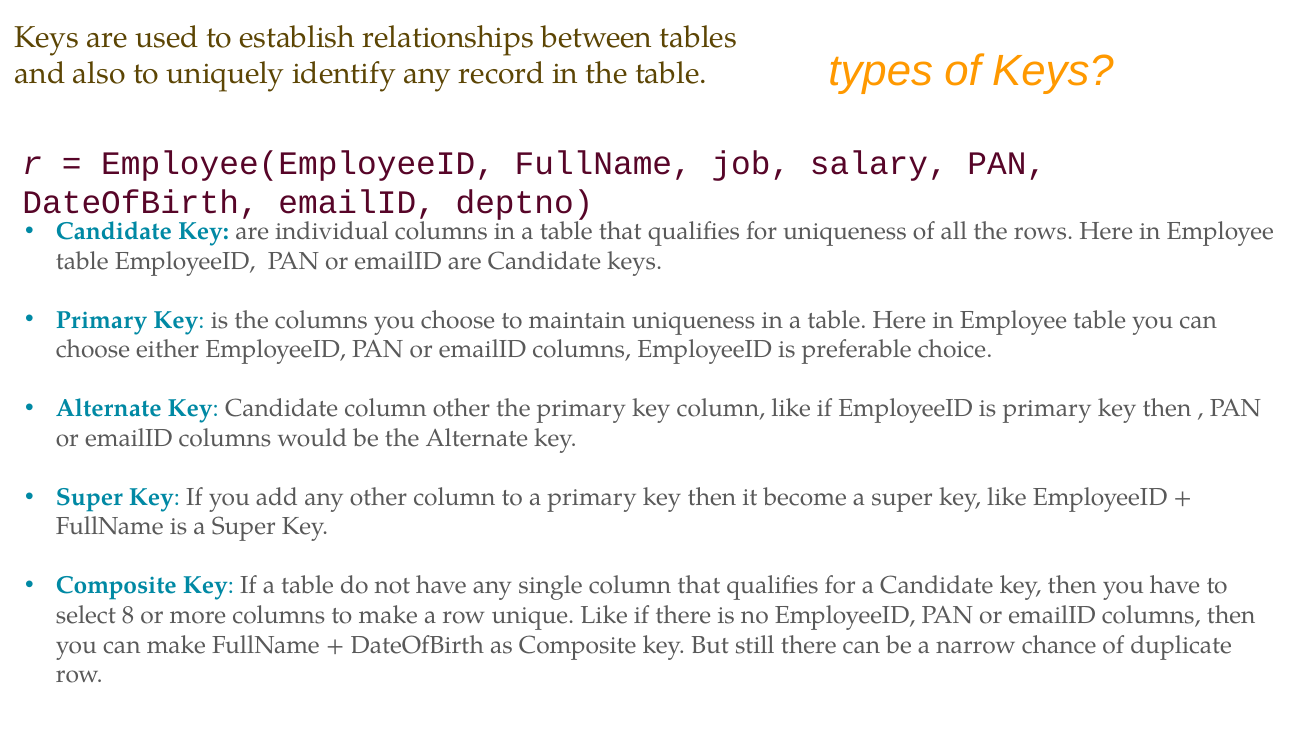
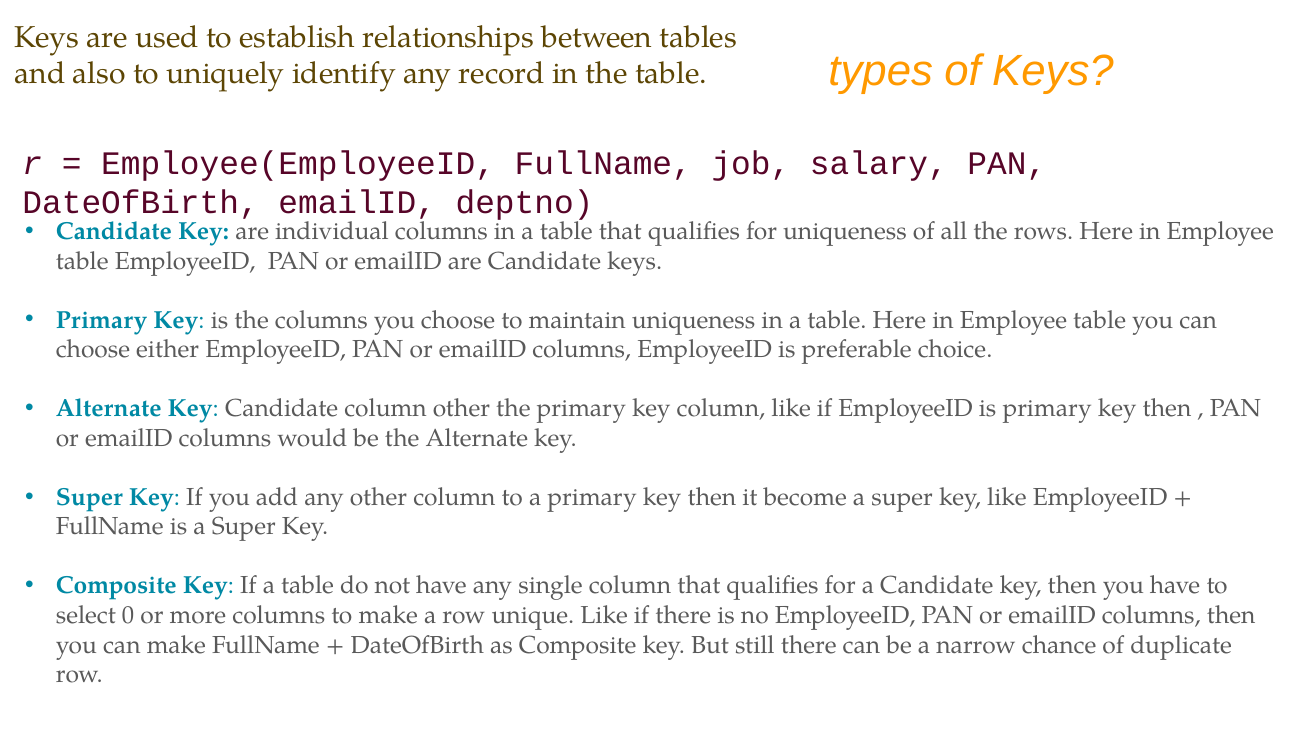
8: 8 -> 0
